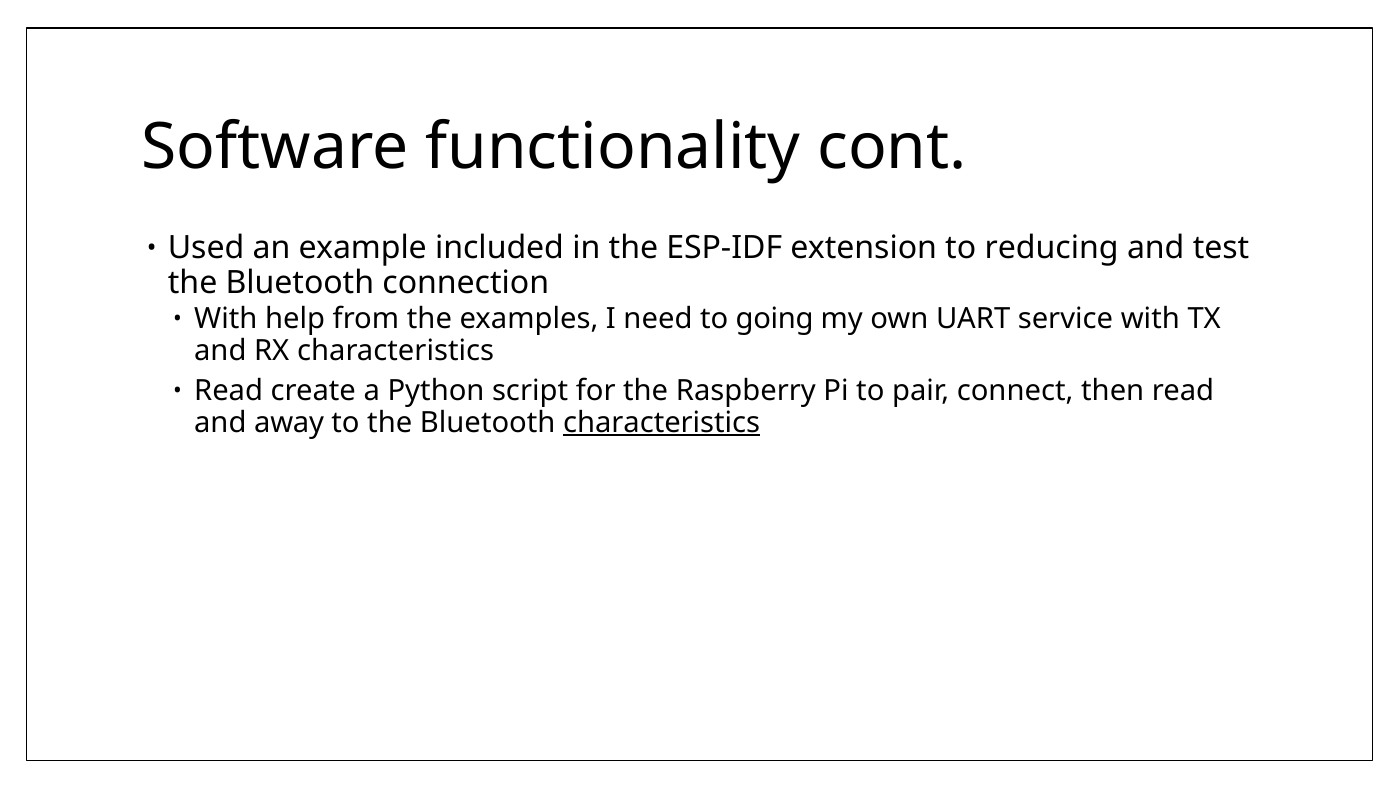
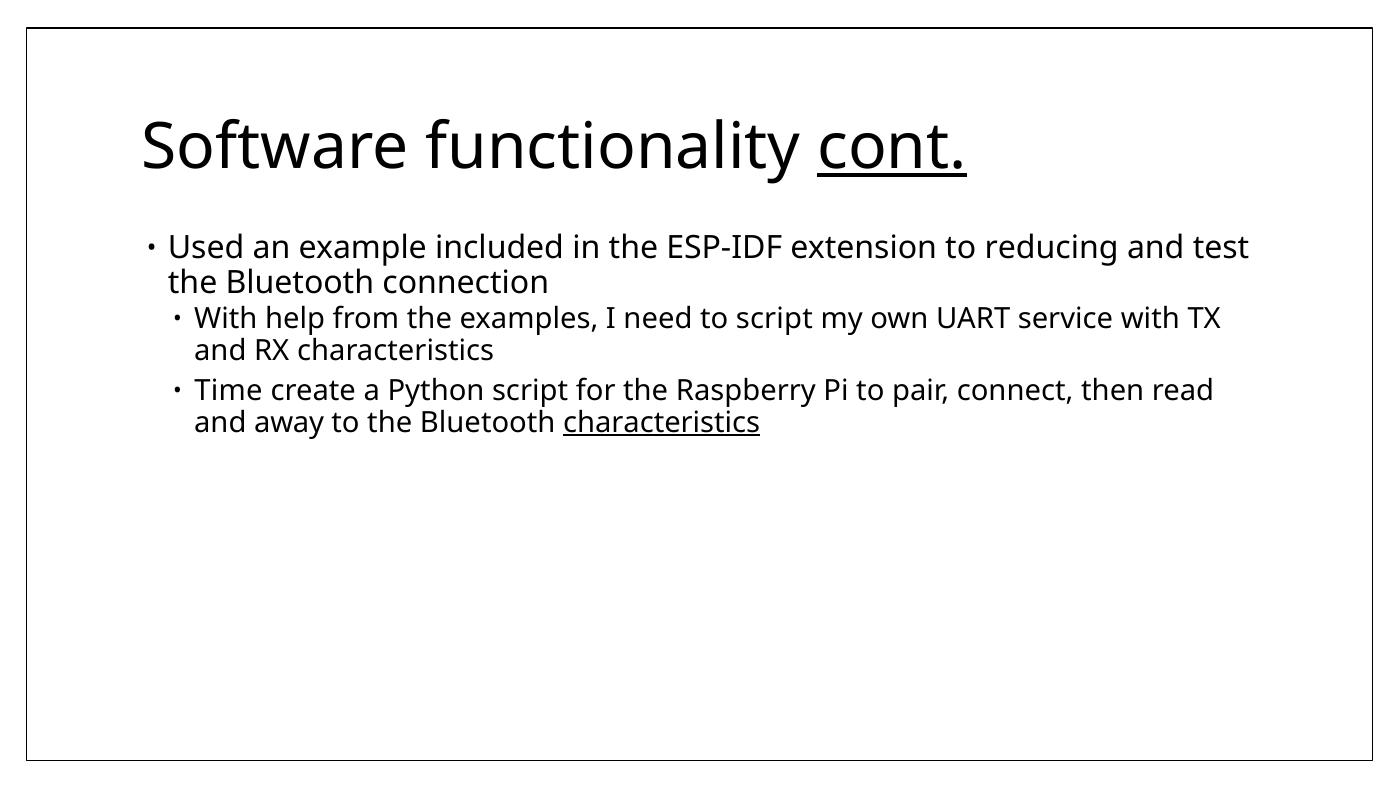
cont underline: none -> present
to going: going -> script
Read at (229, 391): Read -> Time
